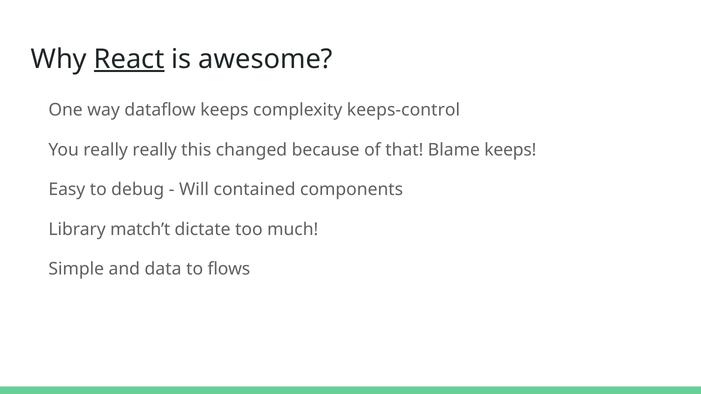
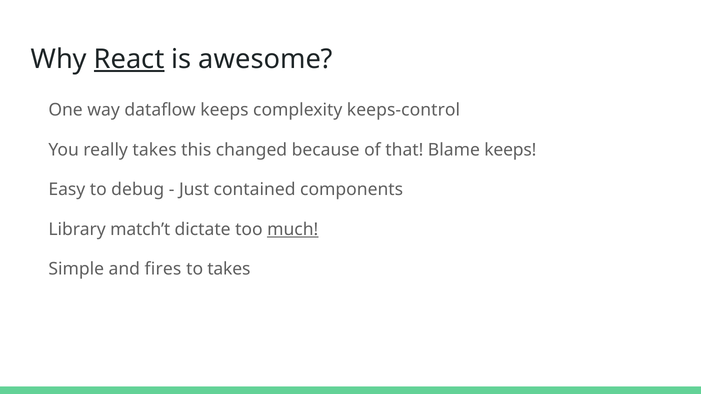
really really: really -> takes
Will: Will -> Just
much underline: none -> present
data: data -> fires
to flows: flows -> takes
